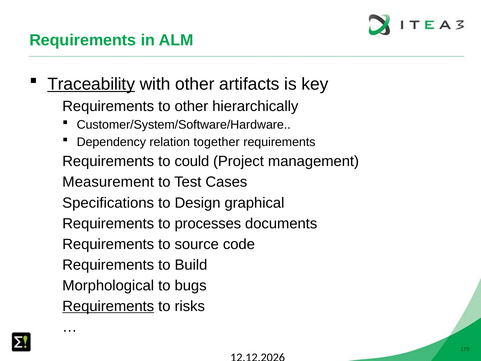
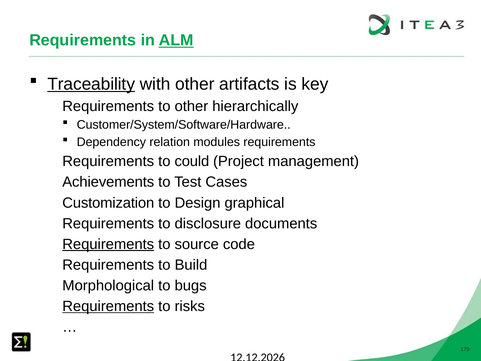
ALM underline: none -> present
together: together -> modules
Measurement: Measurement -> Achievements
Specifications: Specifications -> Customization
processes: processes -> disclosure
Requirements at (108, 244) underline: none -> present
